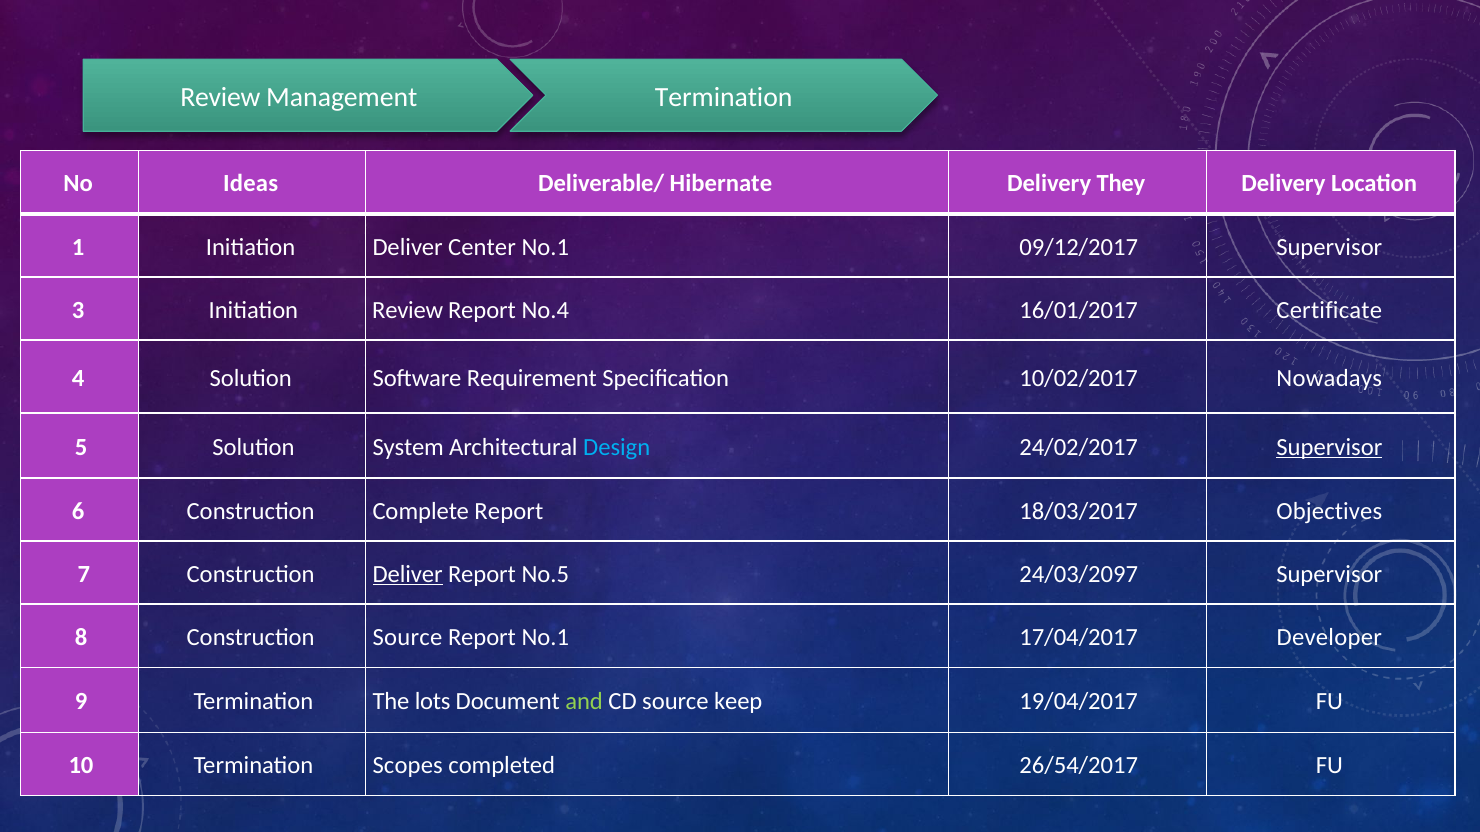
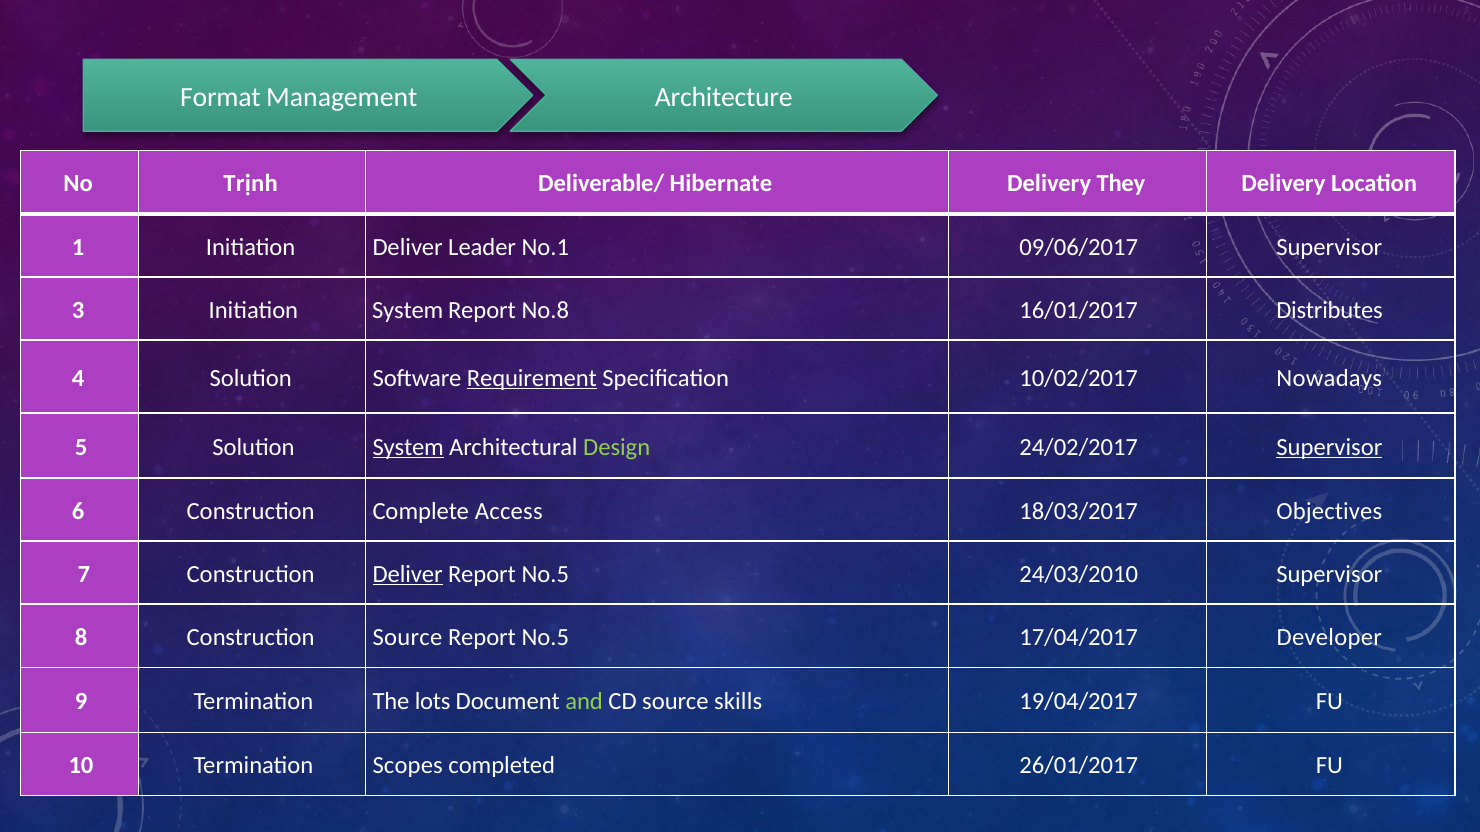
Review at (220, 97): Review -> Format
Management Termination: Termination -> Architecture
Ideas: Ideas -> Trịnh
Center: Center -> Leader
09/12/2017: 09/12/2017 -> 09/06/2017
Initiation Review: Review -> System
No.4: No.4 -> No.8
Certificate: Certificate -> Distributes
Requirement underline: none -> present
System at (408, 447) underline: none -> present
Design colour: light blue -> light green
Complete Report: Report -> Access
24/03/2097: 24/03/2097 -> 24/03/2010
No.1 at (545, 638): No.1 -> No.5
keep: keep -> skills
26/54/2017: 26/54/2017 -> 26/01/2017
